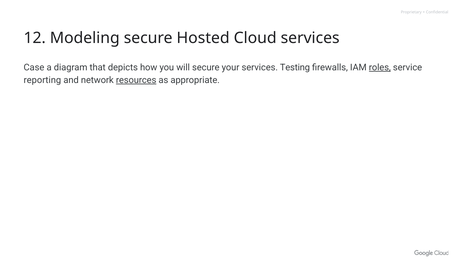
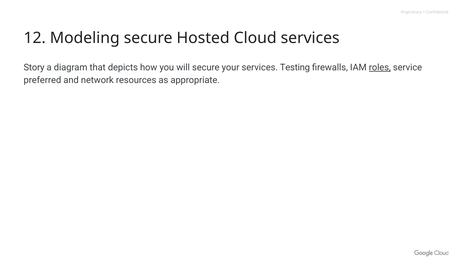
Case: Case -> Story
reporting: reporting -> preferred
resources underline: present -> none
